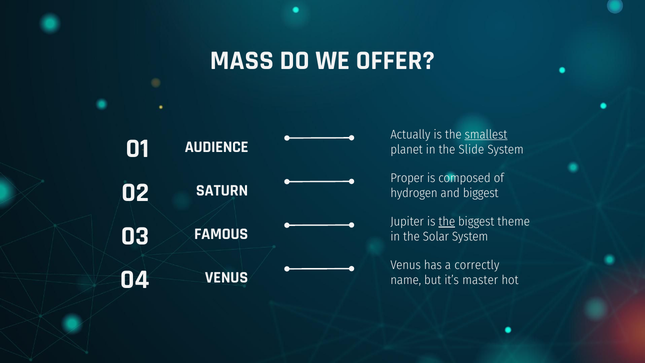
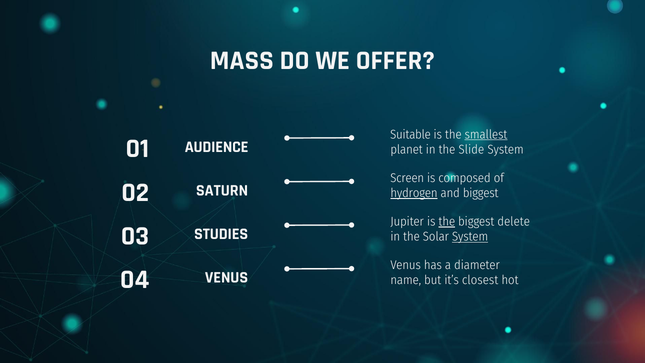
Actually: Actually -> Suitable
Proper: Proper -> Screen
hydrogen underline: none -> present
theme: theme -> delete
FAMOUS: FAMOUS -> STUDIES
System at (470, 237) underline: none -> present
correctly: correctly -> diameter
master: master -> closest
